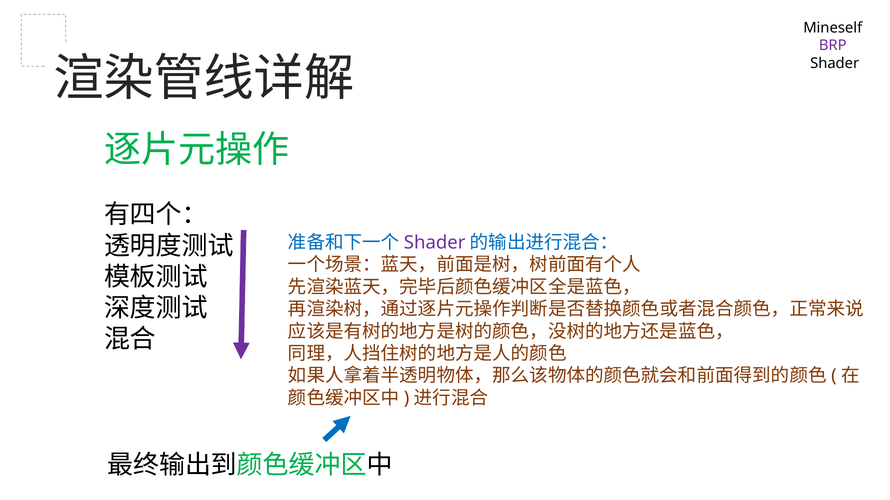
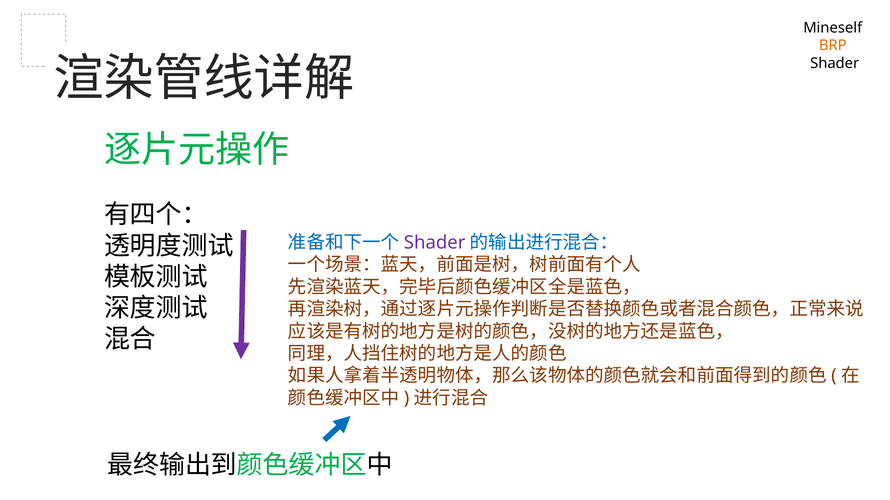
BRP colour: purple -> orange
